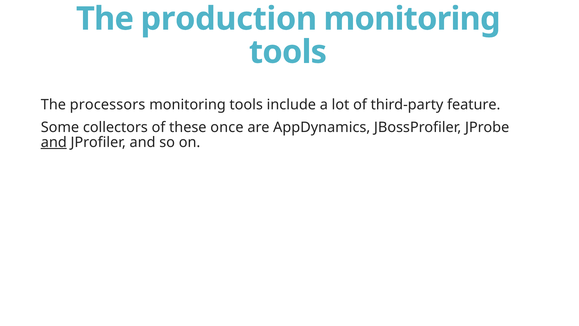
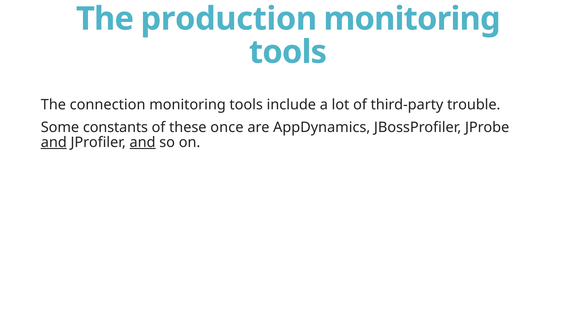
processors: processors -> connection
feature: feature -> trouble
collectors: collectors -> constants
and at (143, 142) underline: none -> present
